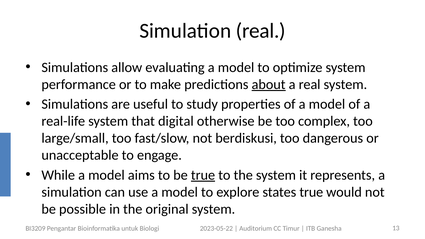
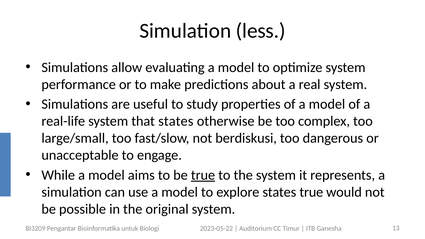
Simulation real: real -> less
about underline: present -> none
that digital: digital -> states
